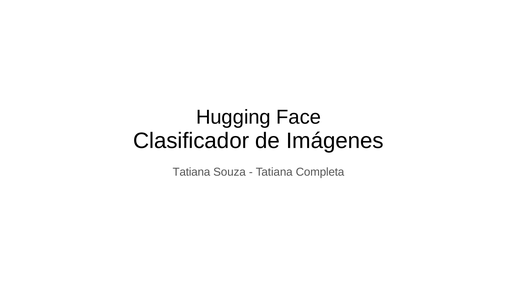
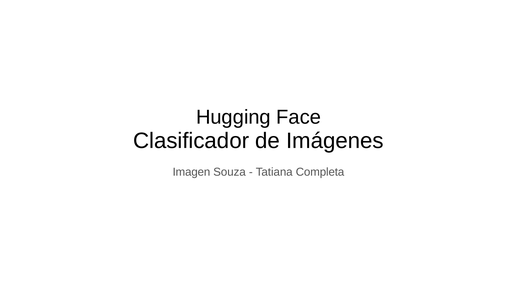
Tatiana at (191, 172): Tatiana -> Imagen
